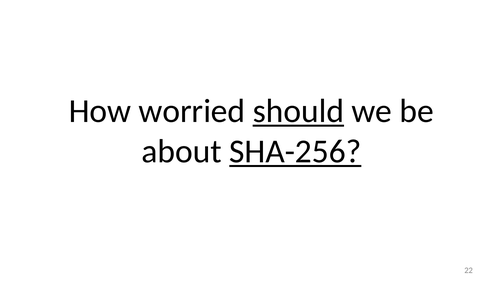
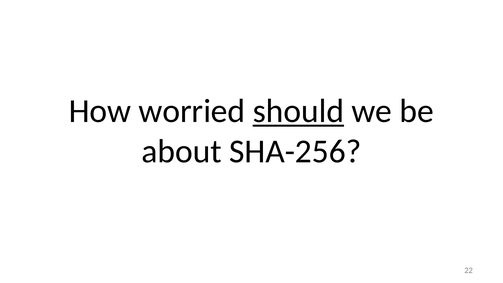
SHA-256 underline: present -> none
